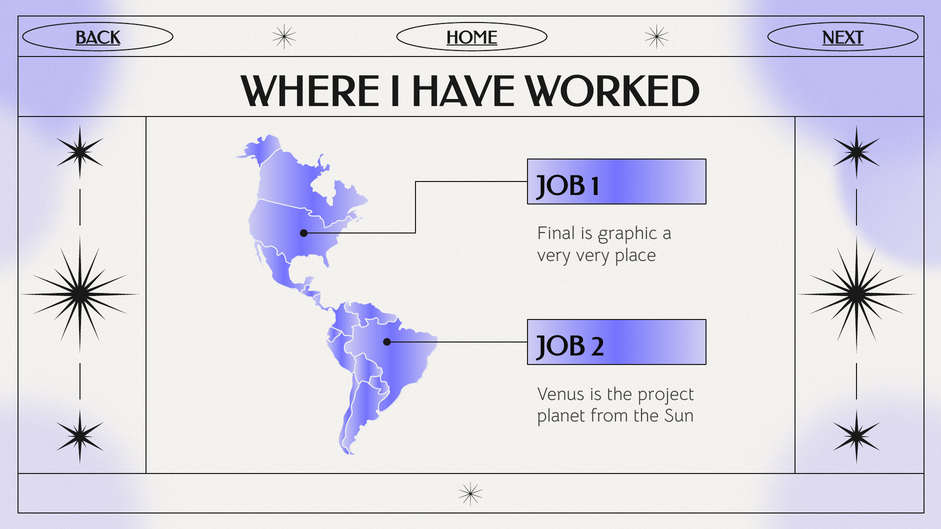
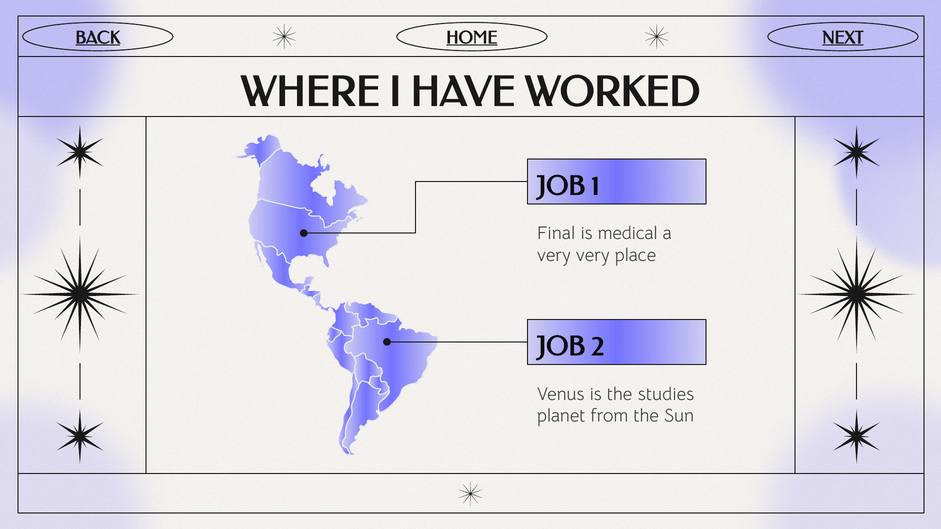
graphic: graphic -> medical
project: project -> studies
